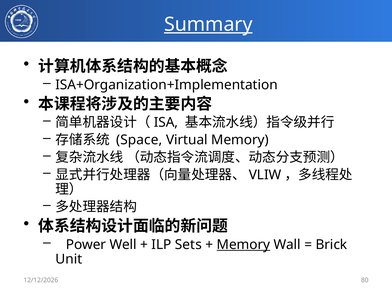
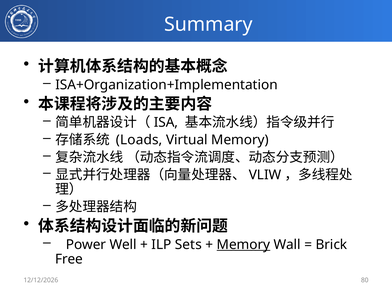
Summary underline: present -> none
Space: Space -> Loads
Unit: Unit -> Free
